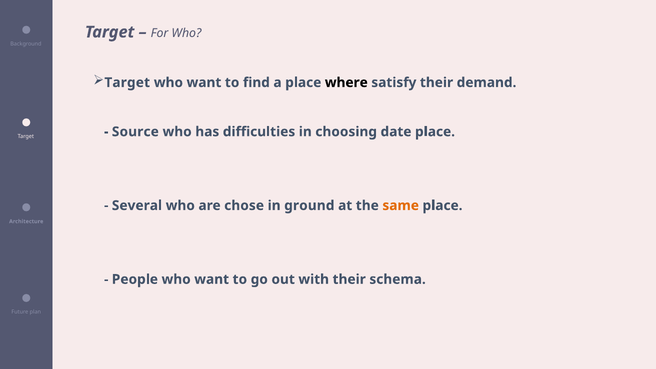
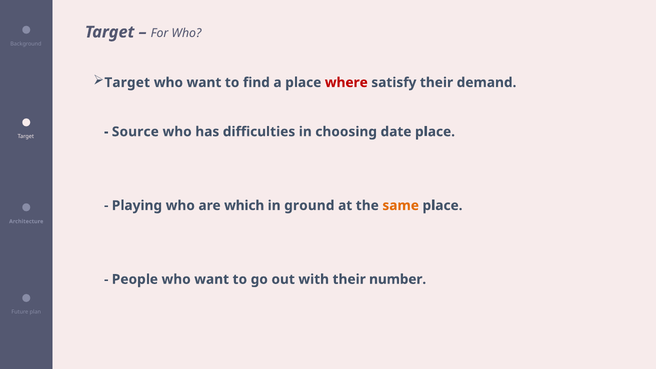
where colour: black -> red
Several: Several -> Playing
chose: chose -> which
schema: schema -> number
